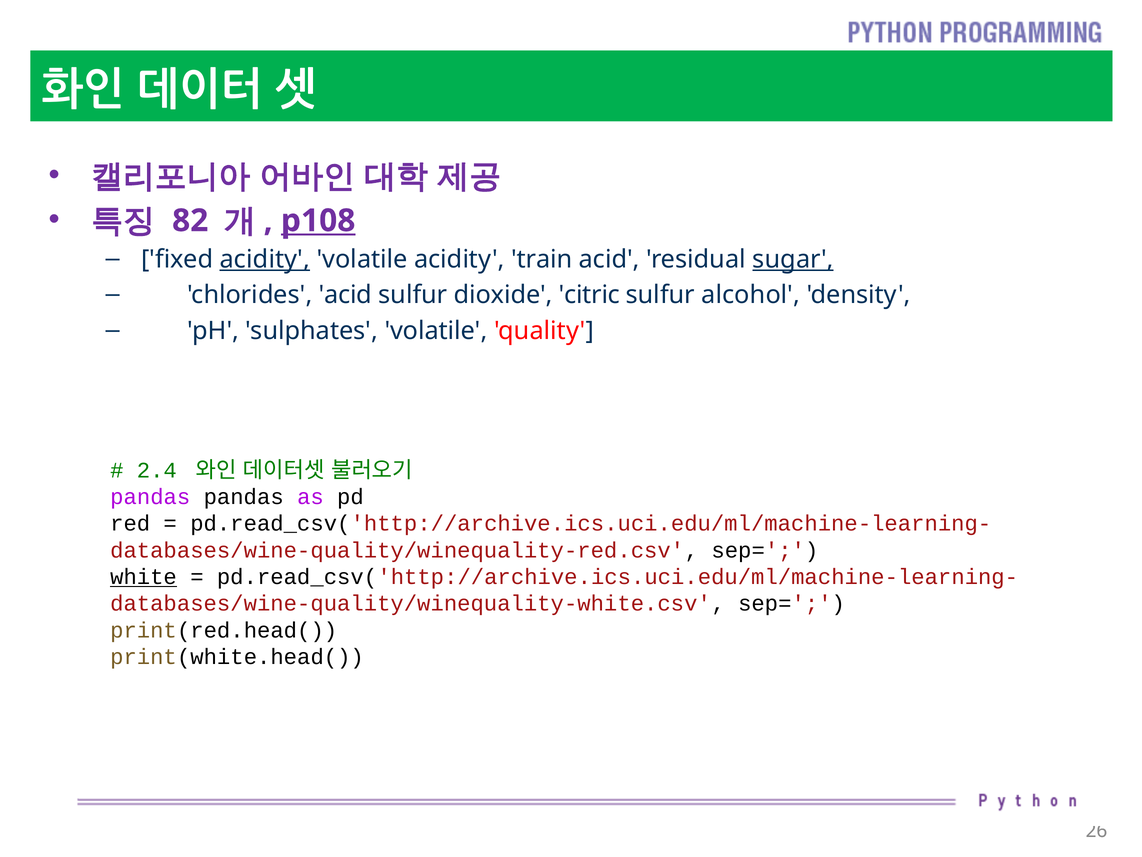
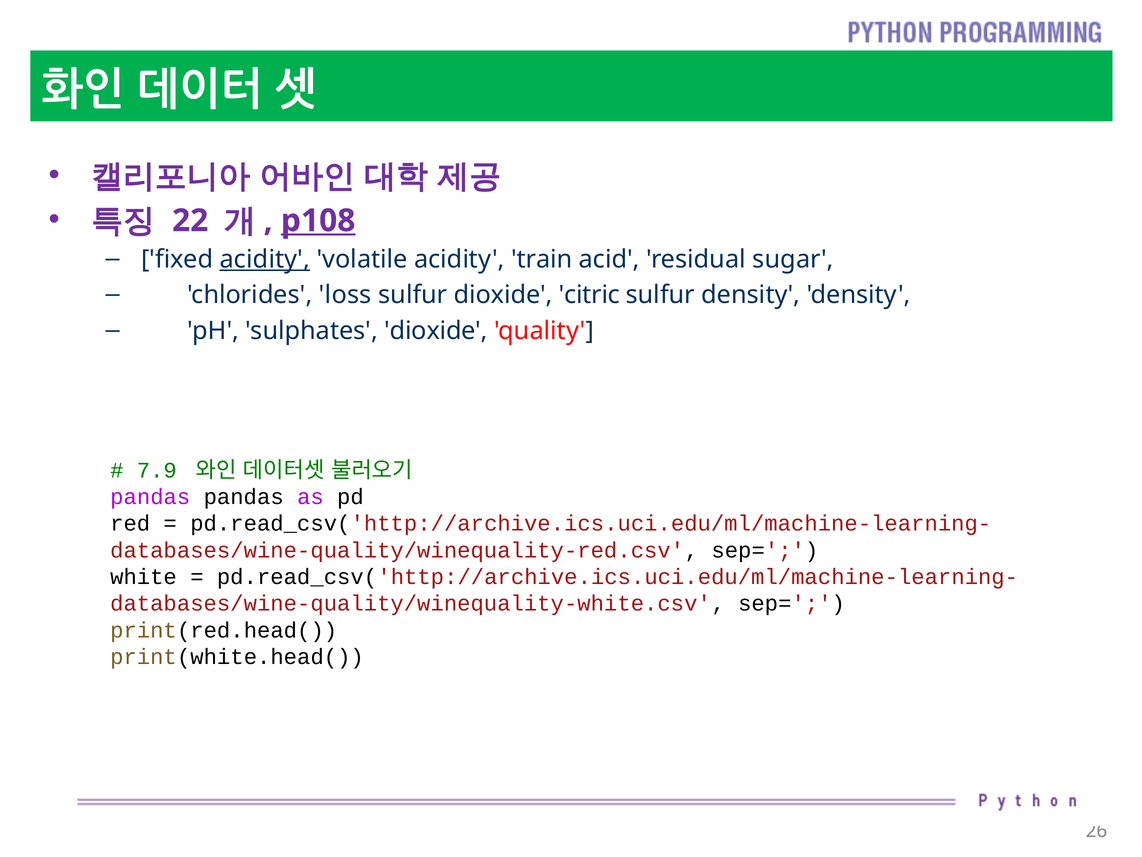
82: 82 -> 22
sugar underline: present -> none
chlorides acid: acid -> loss
sulfur alcohol: alcohol -> density
sulphates volatile: volatile -> dioxide
2.4: 2.4 -> 7.9
white underline: present -> none
